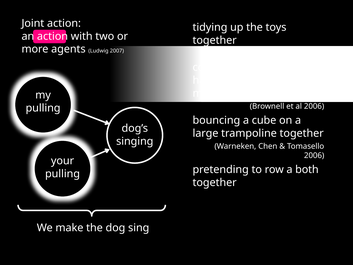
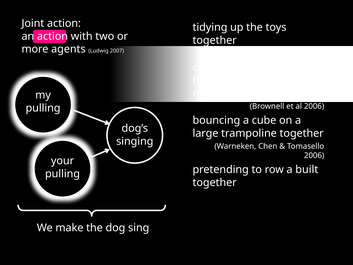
both: both -> built
